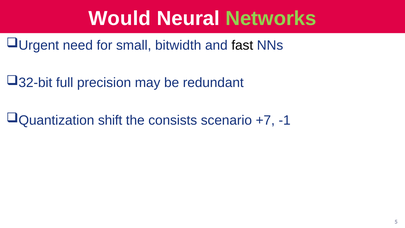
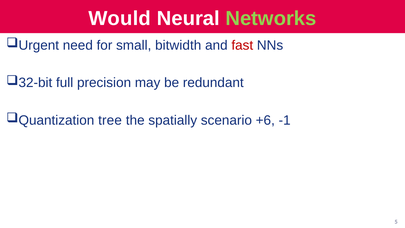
fast colour: black -> red
shift: shift -> tree
consists: consists -> spatially
+7: +7 -> +6
